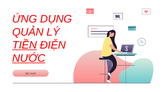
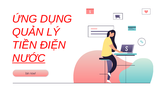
TIỀN underline: present -> none
